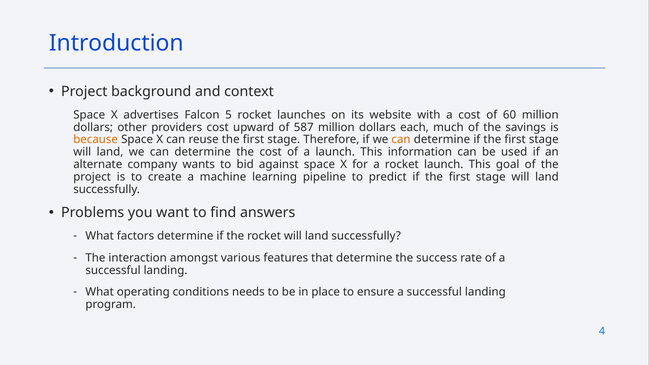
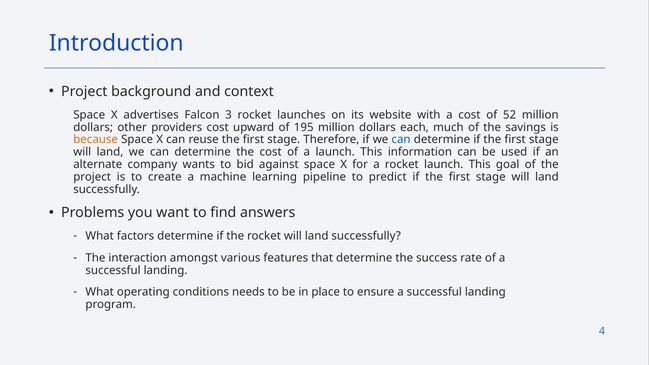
5: 5 -> 3
60: 60 -> 52
587: 587 -> 195
can at (401, 140) colour: orange -> blue
